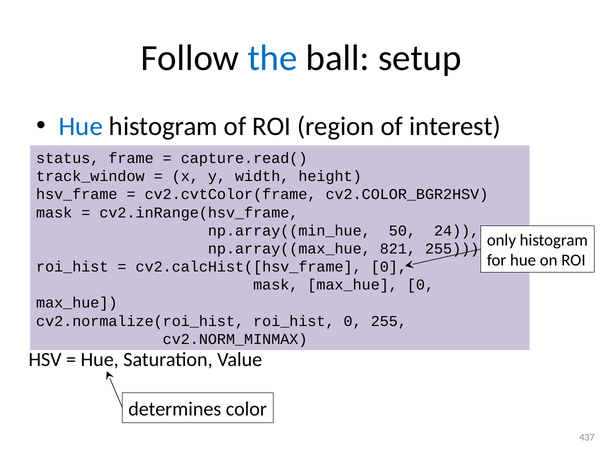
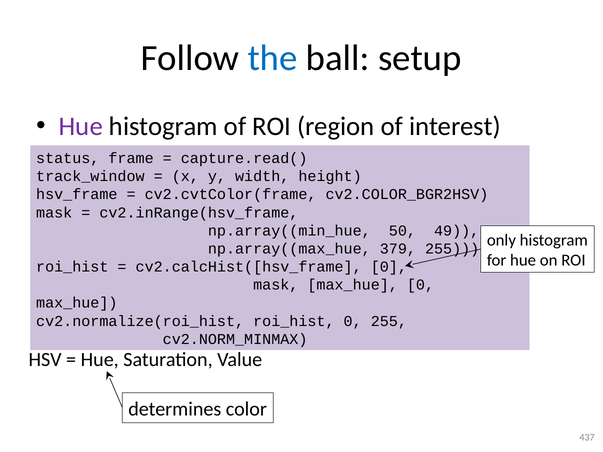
Hue at (81, 126) colour: blue -> purple
24: 24 -> 49
821: 821 -> 379
